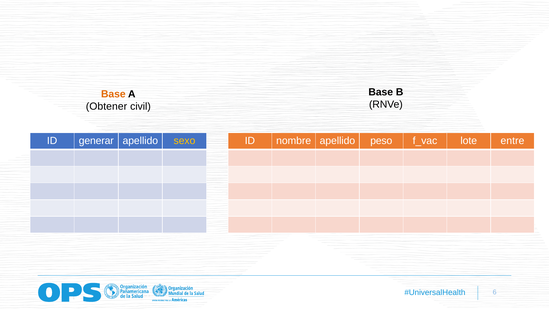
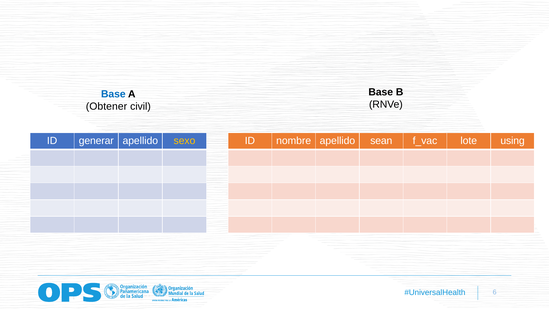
Base at (113, 94) colour: orange -> blue
peso: peso -> sean
entre: entre -> using
